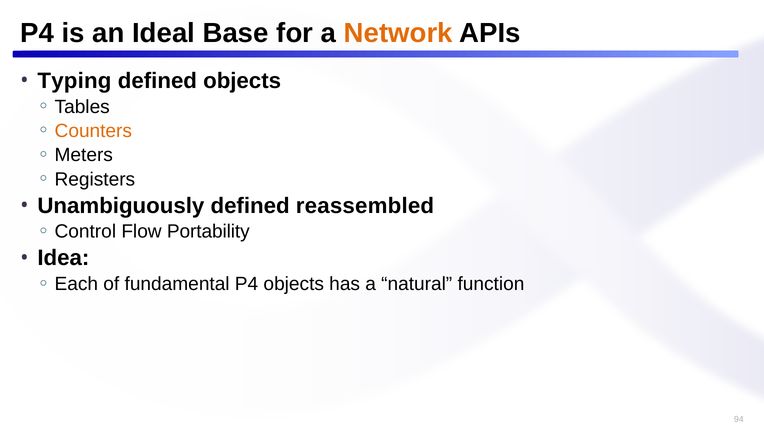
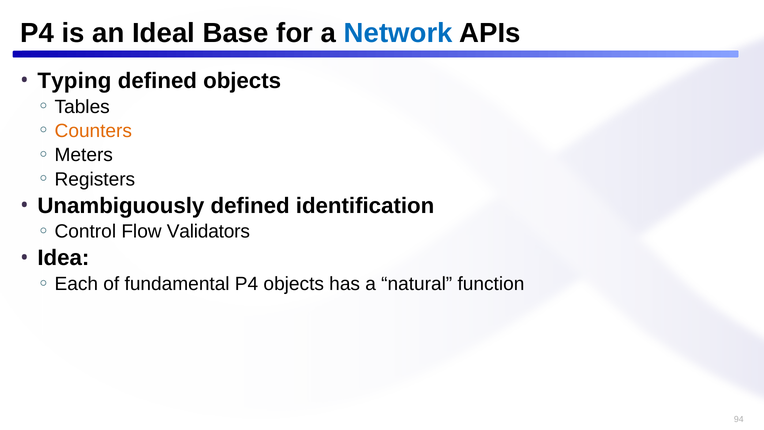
Network colour: orange -> blue
reassembled: reassembled -> identification
Portability: Portability -> Validators
